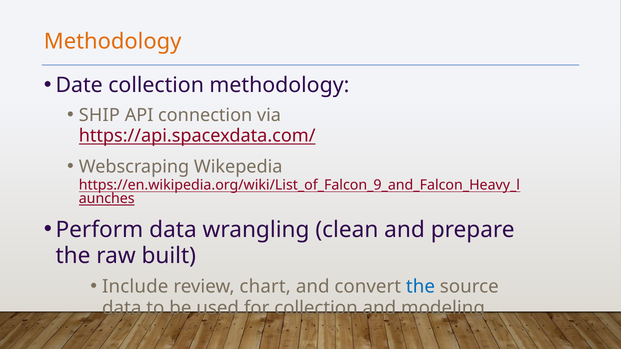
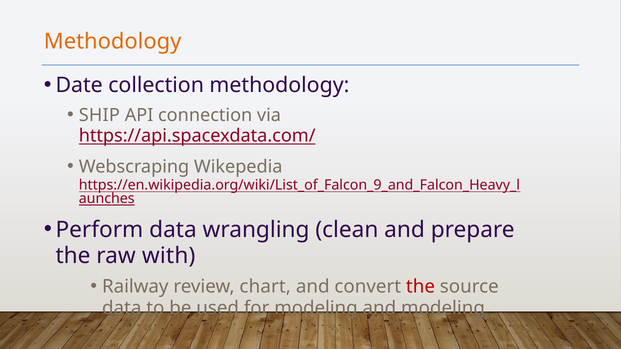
built: built -> with
Include: Include -> Railway
the at (420, 287) colour: blue -> red
for collection: collection -> modeling
